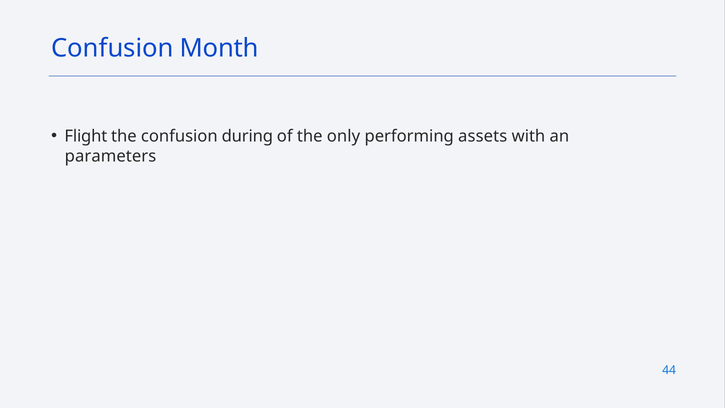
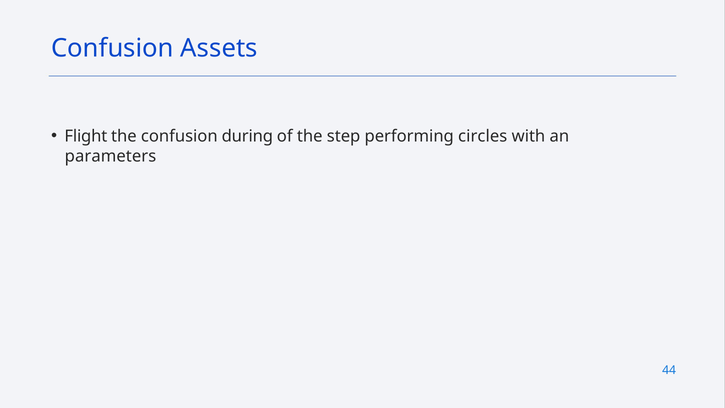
Month: Month -> Assets
only: only -> step
assets: assets -> circles
